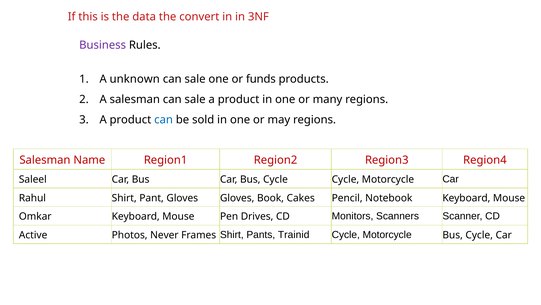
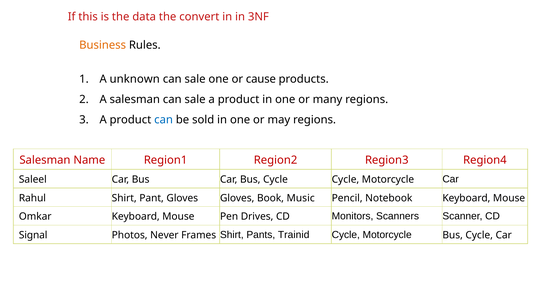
Business colour: purple -> orange
funds: funds -> cause
Cakes: Cakes -> Music
Active: Active -> Signal
